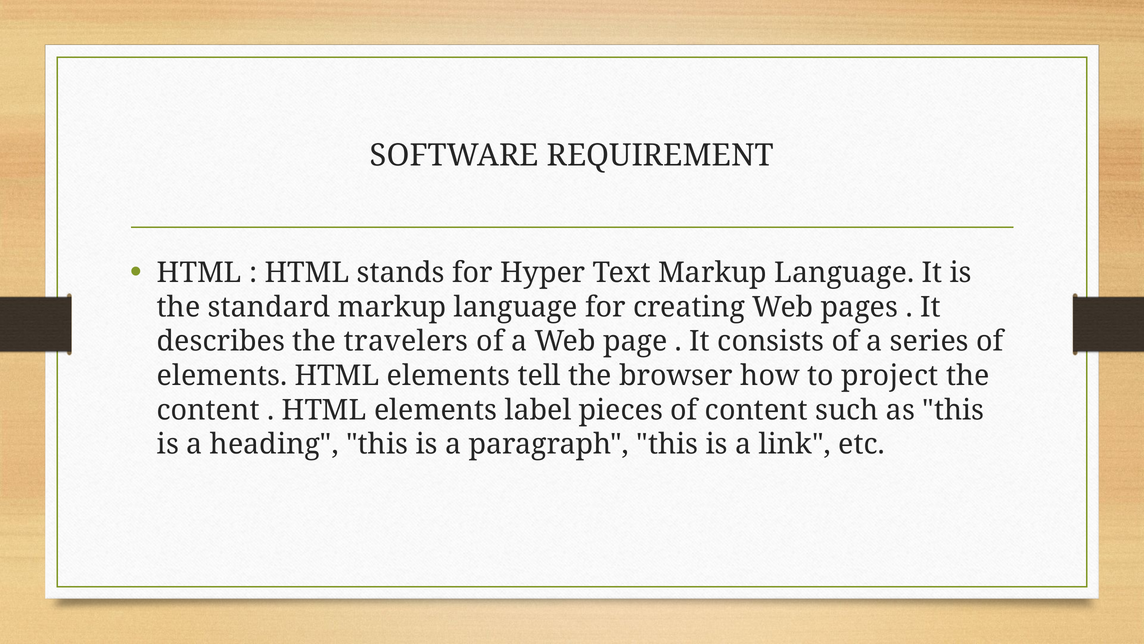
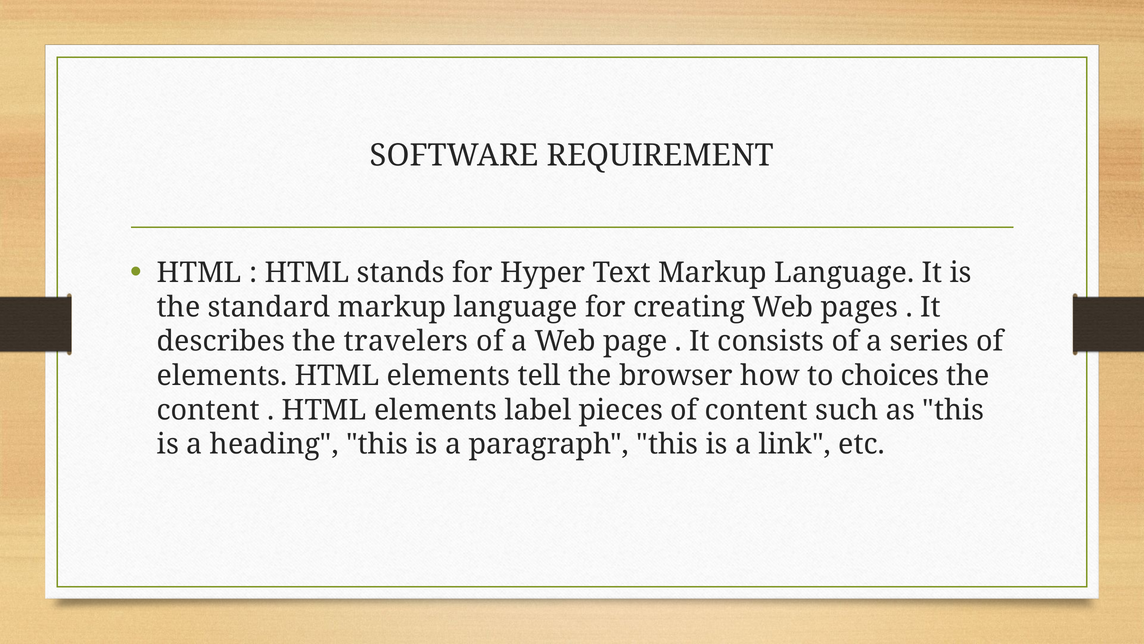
project: project -> choices
